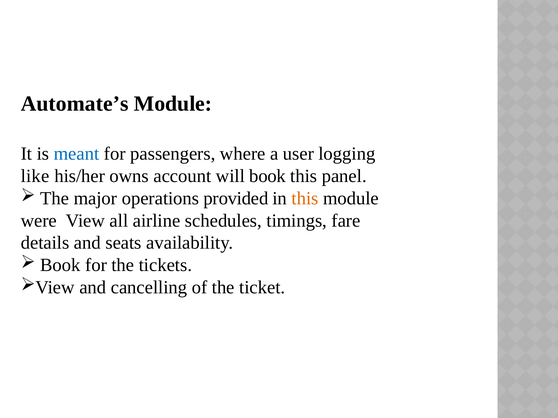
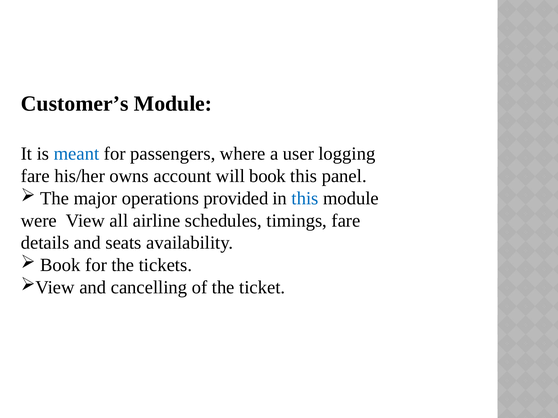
Automate’s: Automate’s -> Customer’s
like at (35, 176): like -> fare
this at (305, 198) colour: orange -> blue
